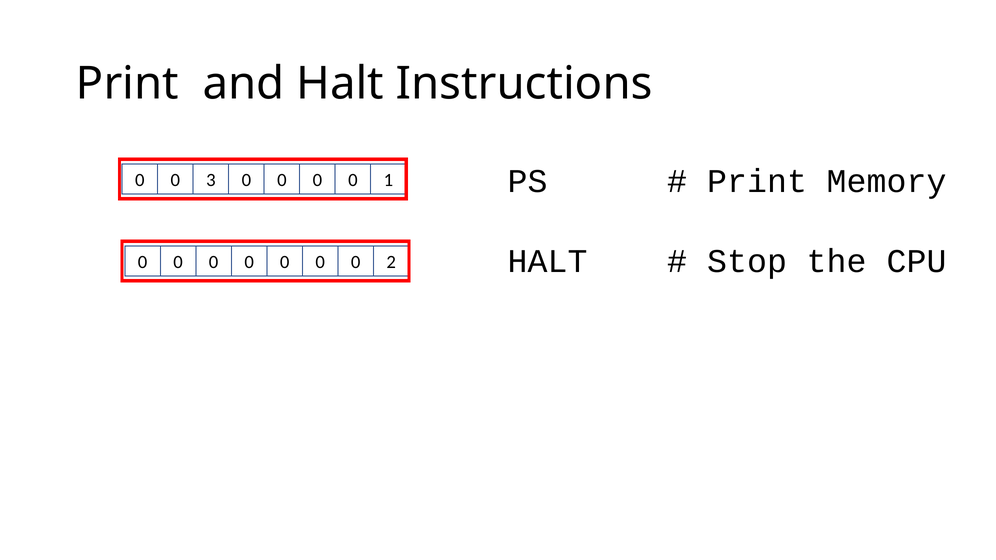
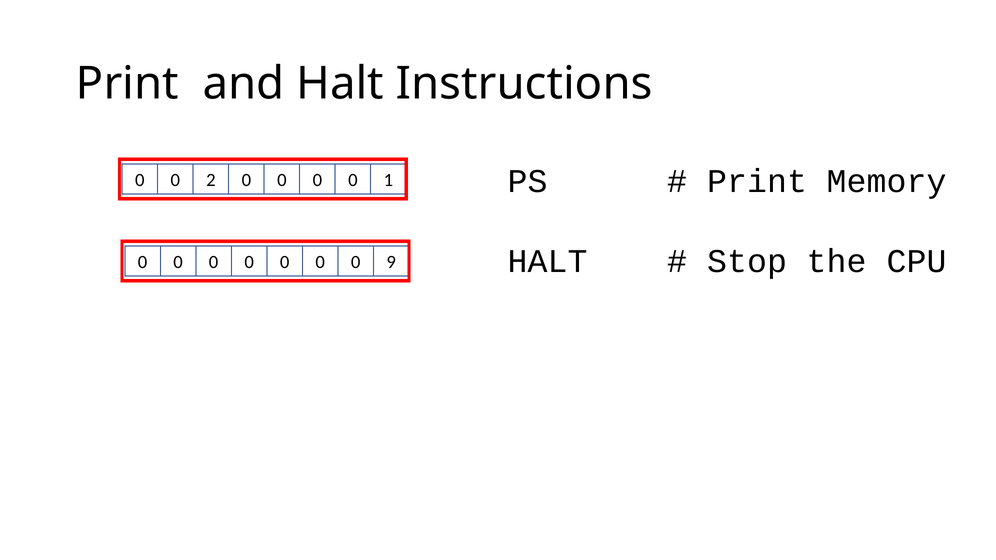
3: 3 -> 2
2: 2 -> 9
